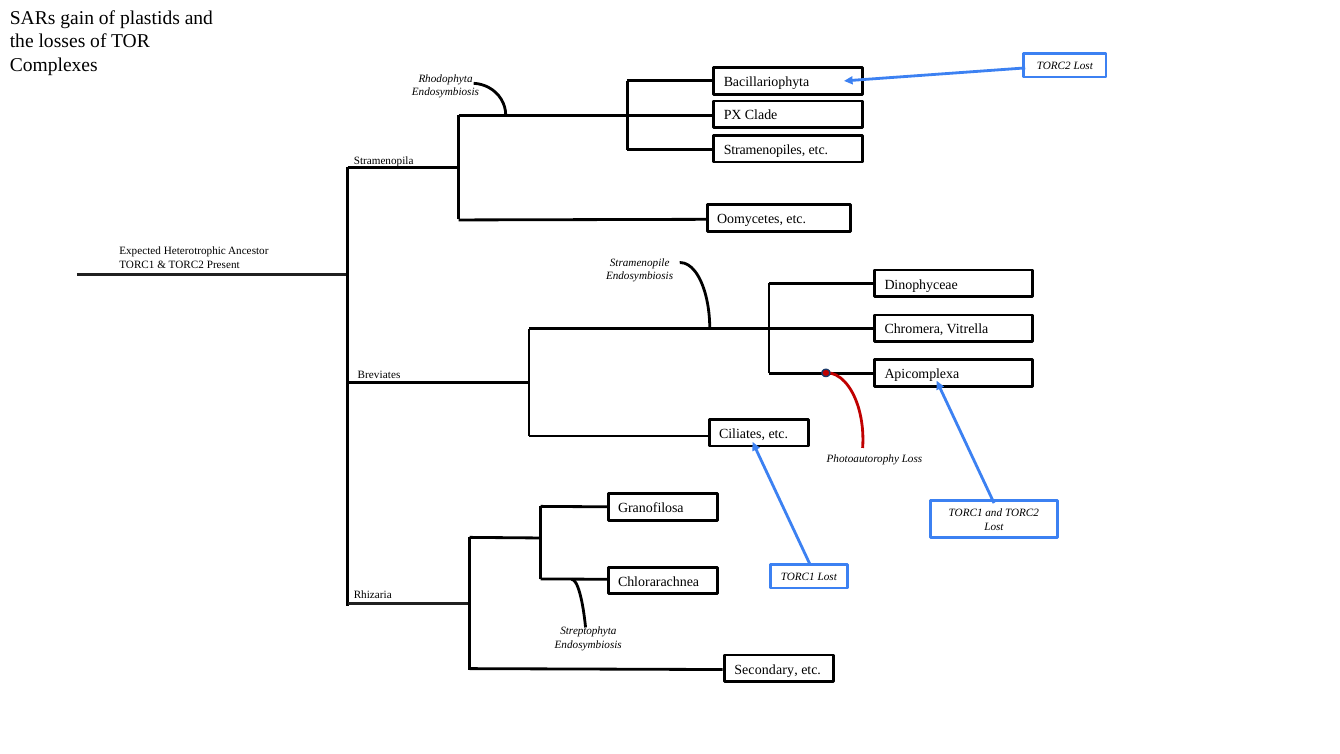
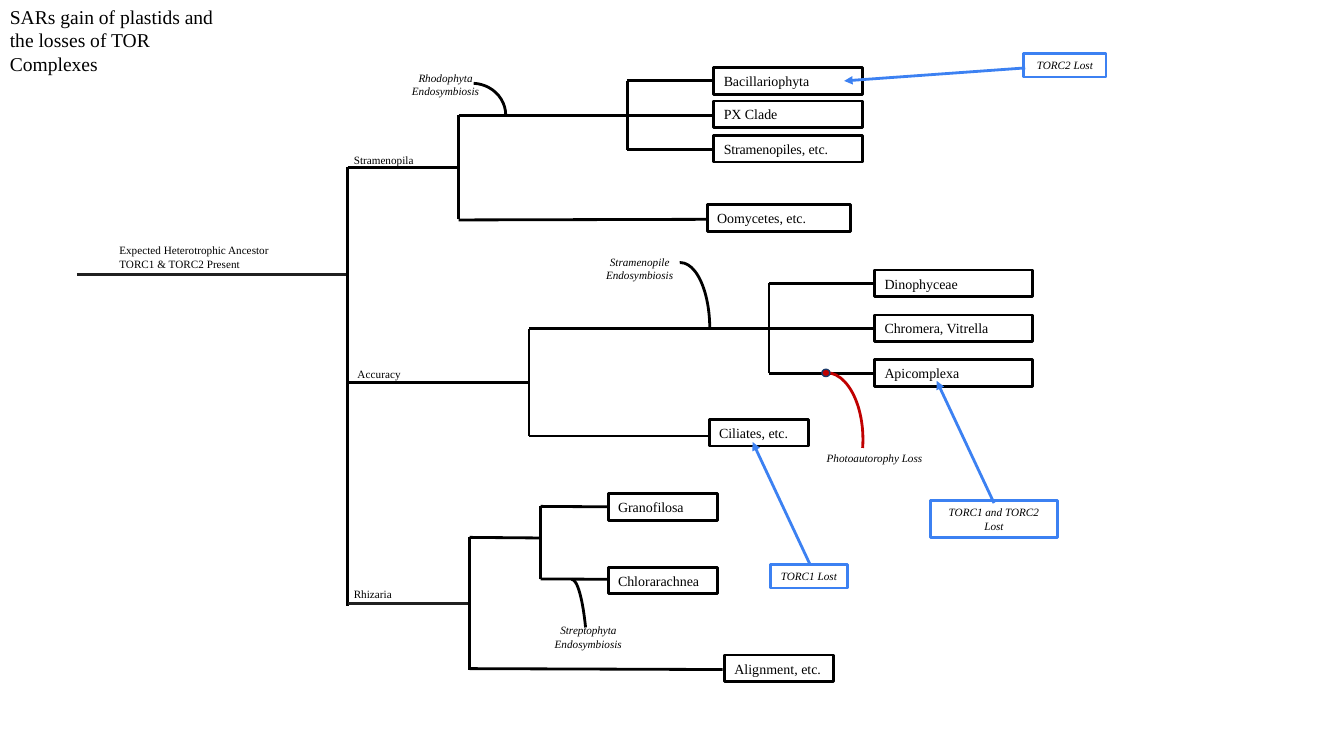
Breviates: Breviates -> Accuracy
Secondary: Secondary -> Alignment
